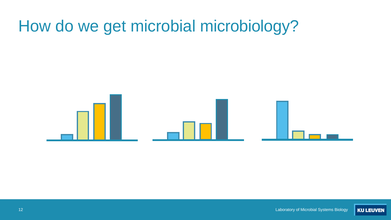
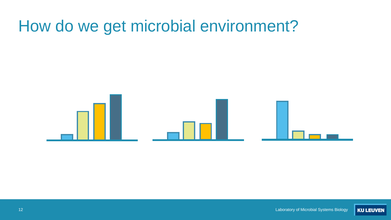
microbiology: microbiology -> environment
